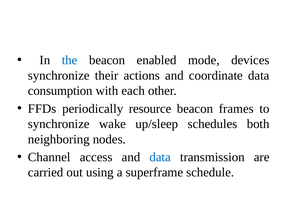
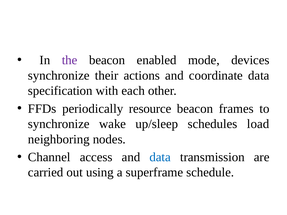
the colour: blue -> purple
consumption: consumption -> specification
both: both -> load
